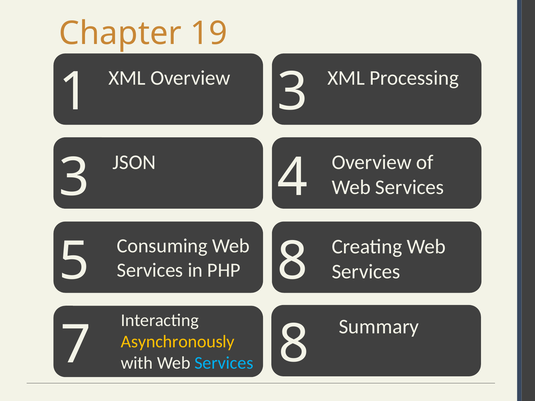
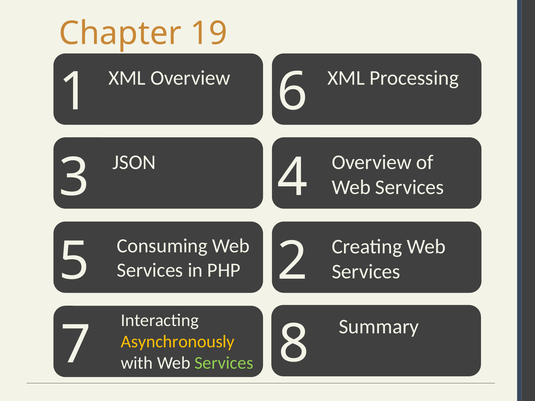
1 3: 3 -> 6
5 8: 8 -> 2
Services at (224, 363) colour: light blue -> light green
